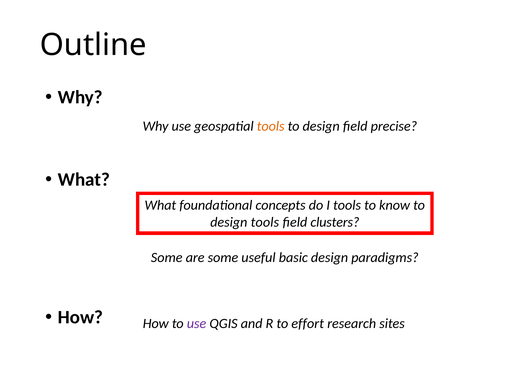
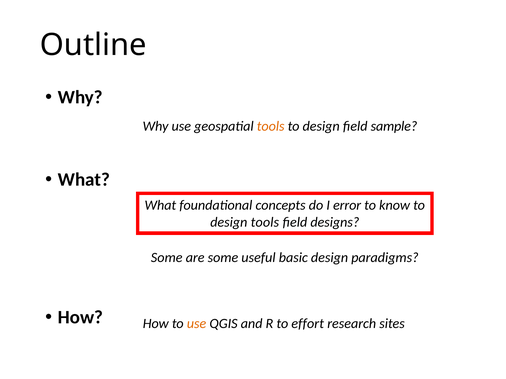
precise: precise -> sample
I tools: tools -> error
clusters: clusters -> designs
use at (197, 324) colour: purple -> orange
